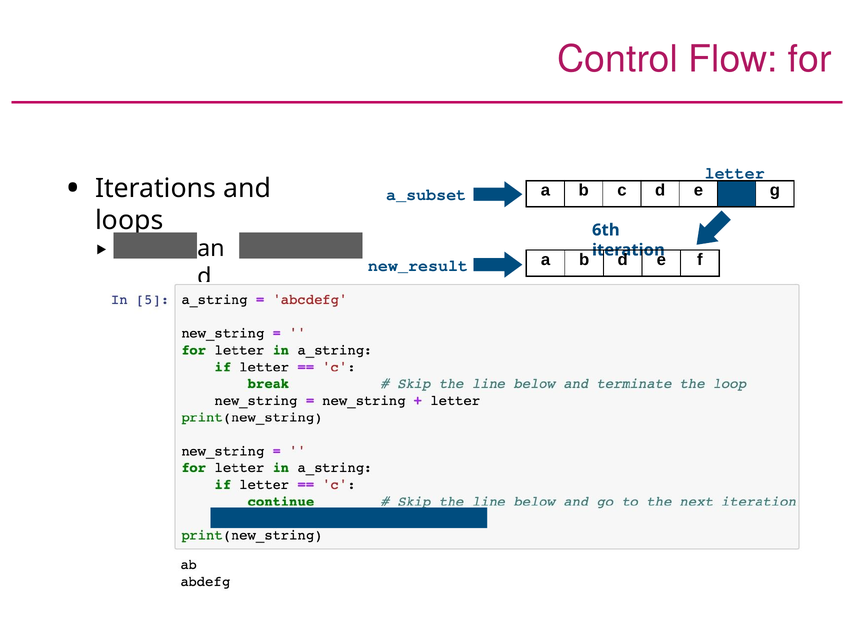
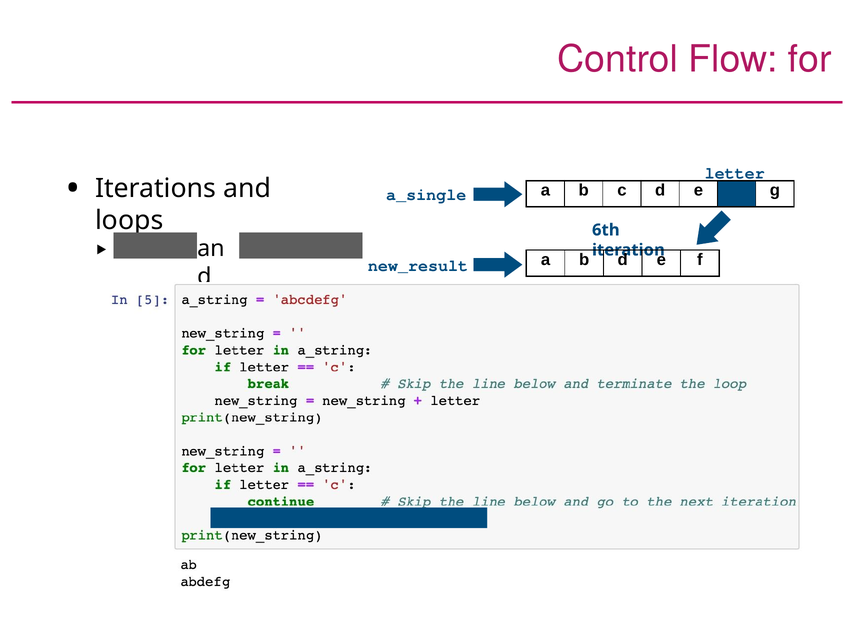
a_subset: a_subset -> a_single
